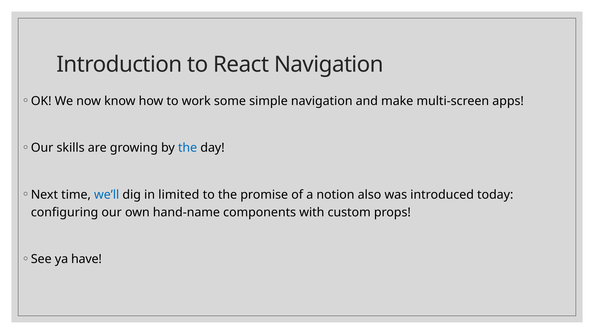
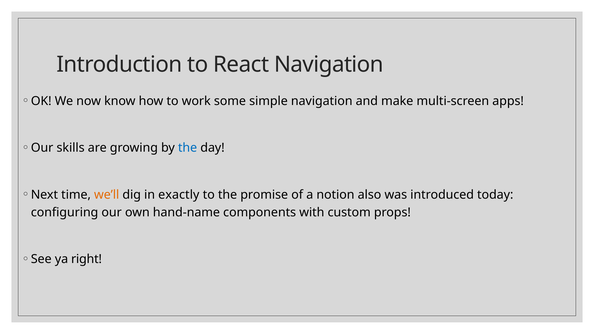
we’ll colour: blue -> orange
limited: limited -> exactly
have: have -> right
